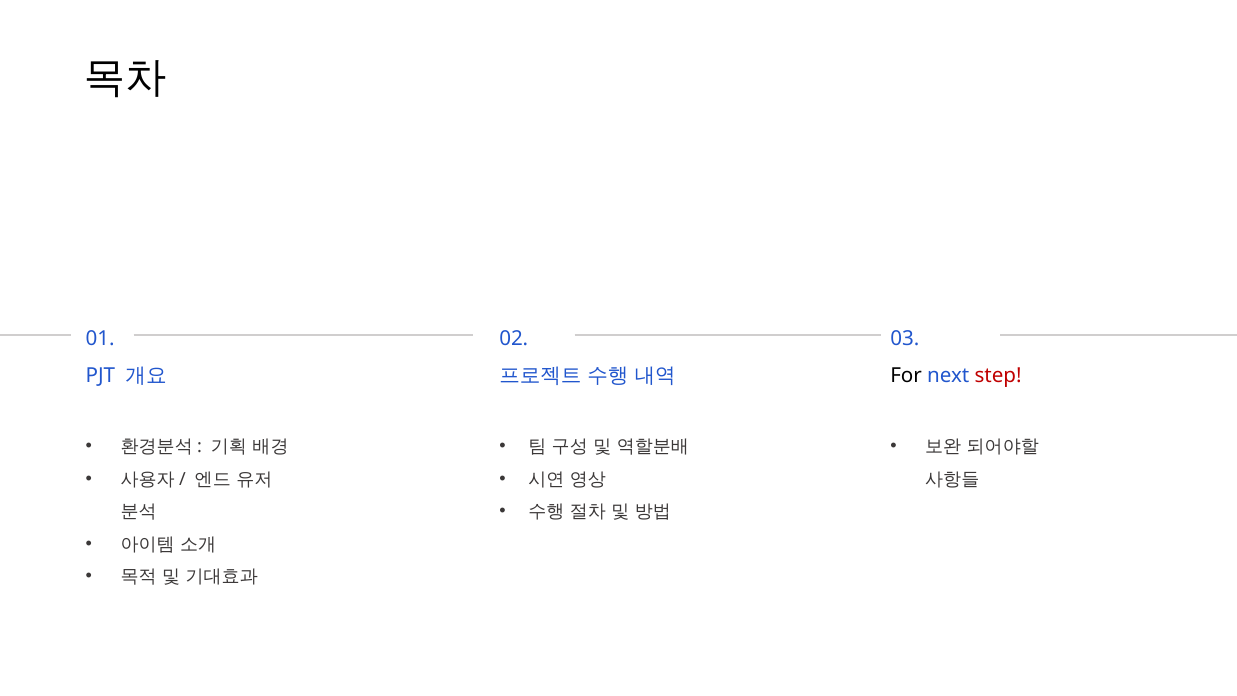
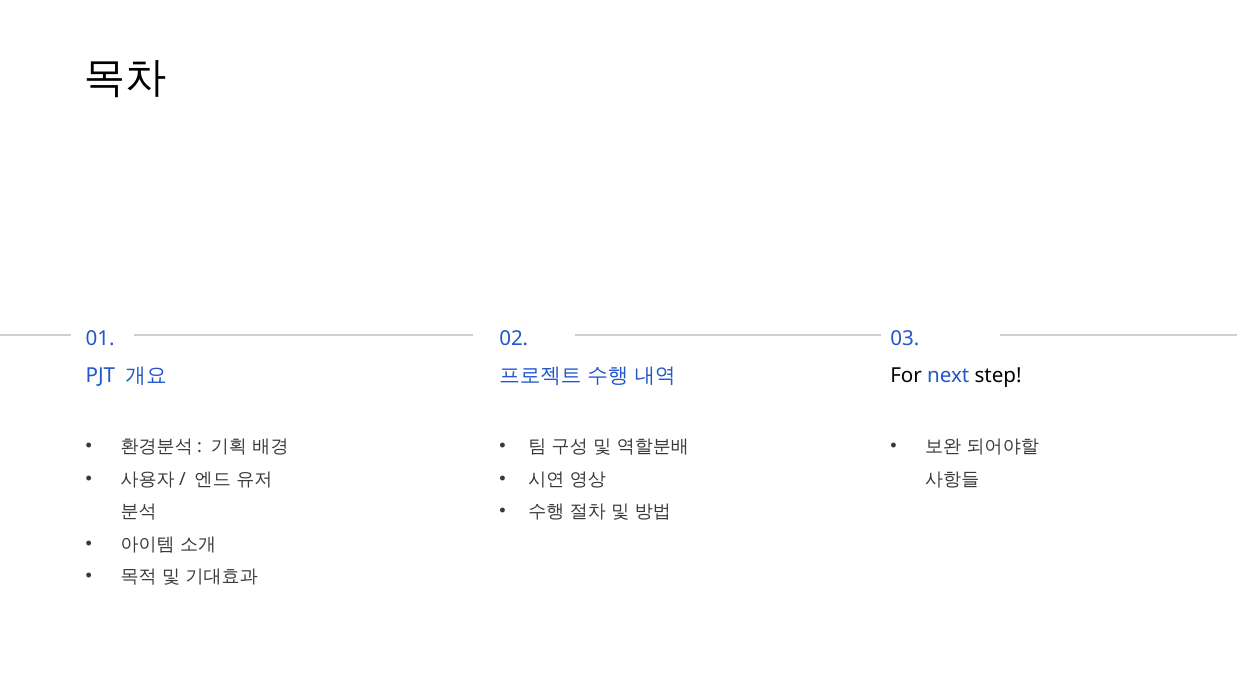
step colour: red -> black
